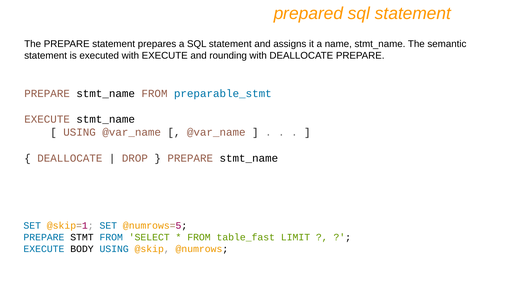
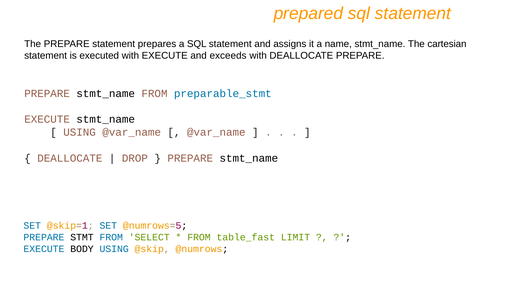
semantic: semantic -> cartesian
rounding: rounding -> exceeds
